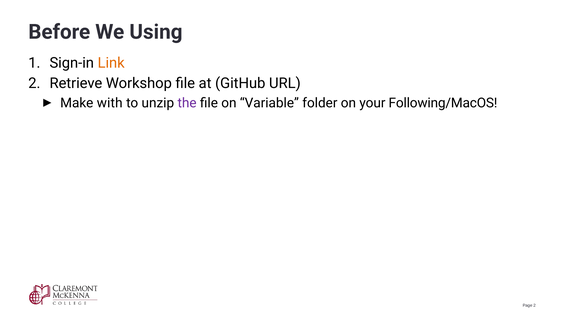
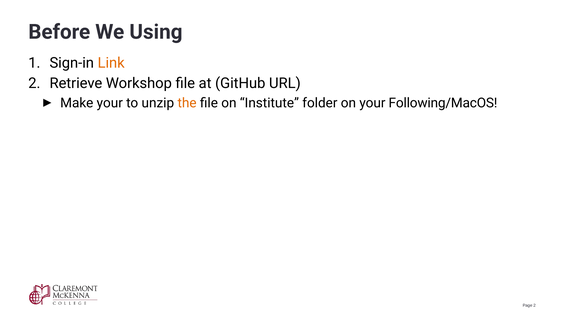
Make with: with -> your
the colour: purple -> orange
Variable: Variable -> Institute
